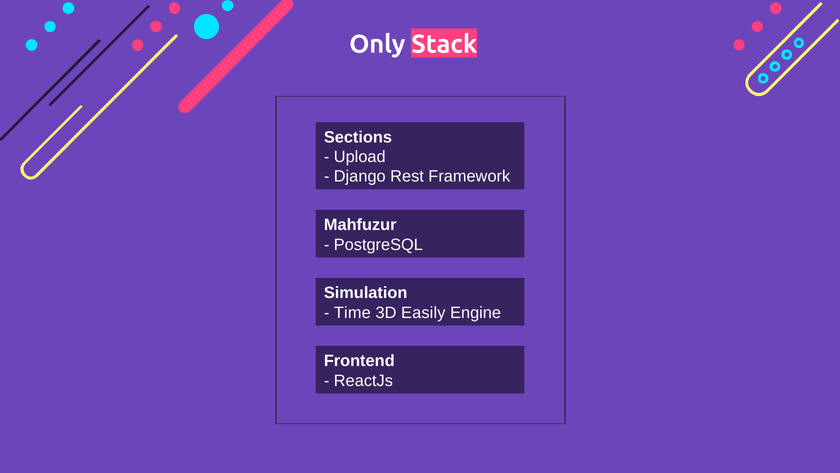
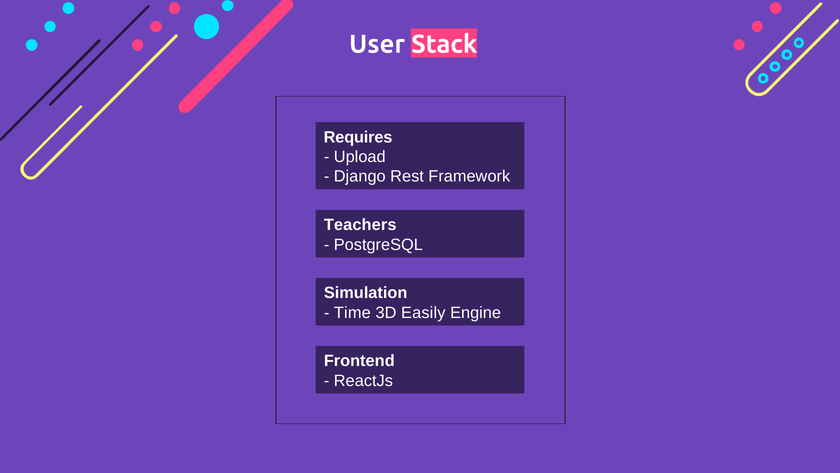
Only: Only -> User
Sections: Sections -> Requires
Mahfuzur: Mahfuzur -> Teachers
